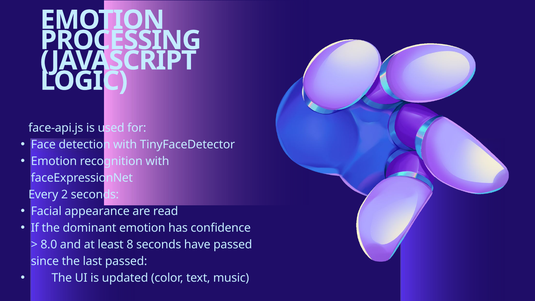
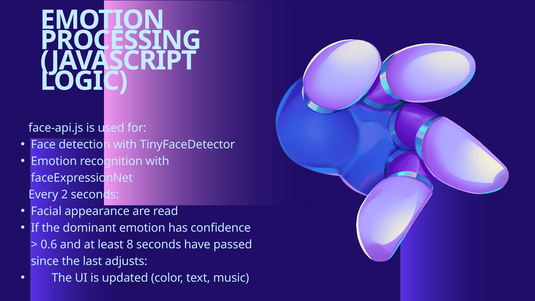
8.0: 8.0 -> 0.6
last passed: passed -> adjusts
